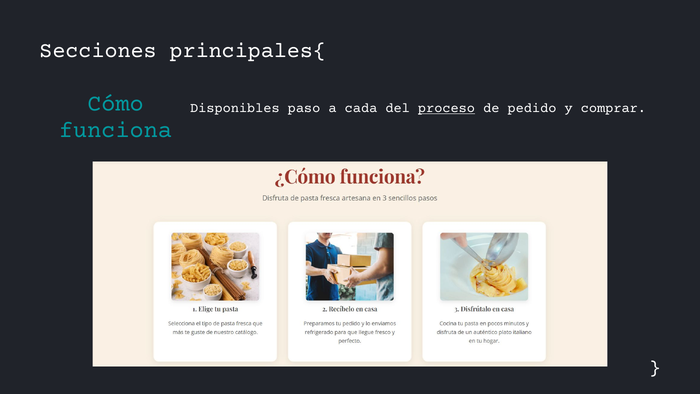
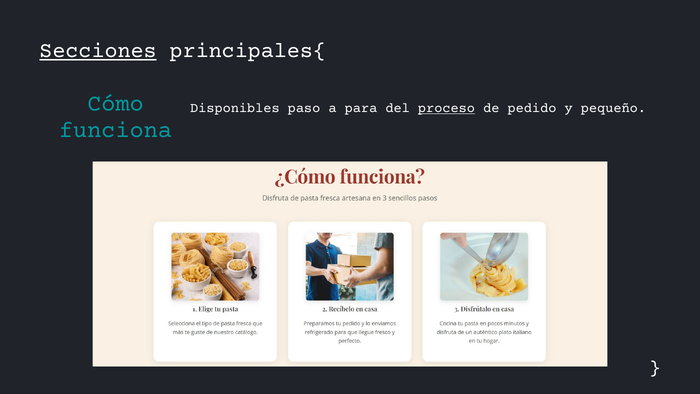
Secciones underline: none -> present
cada: cada -> para
comprar: comprar -> pequeño
